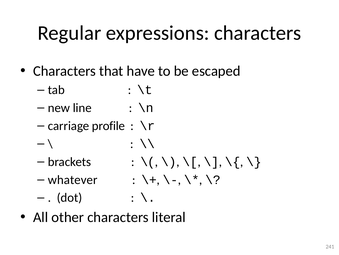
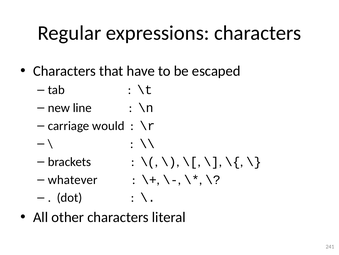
profile: profile -> would
